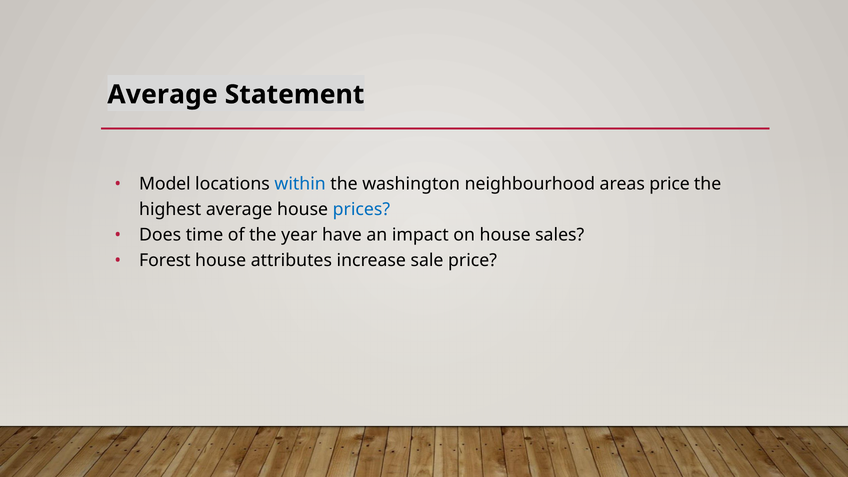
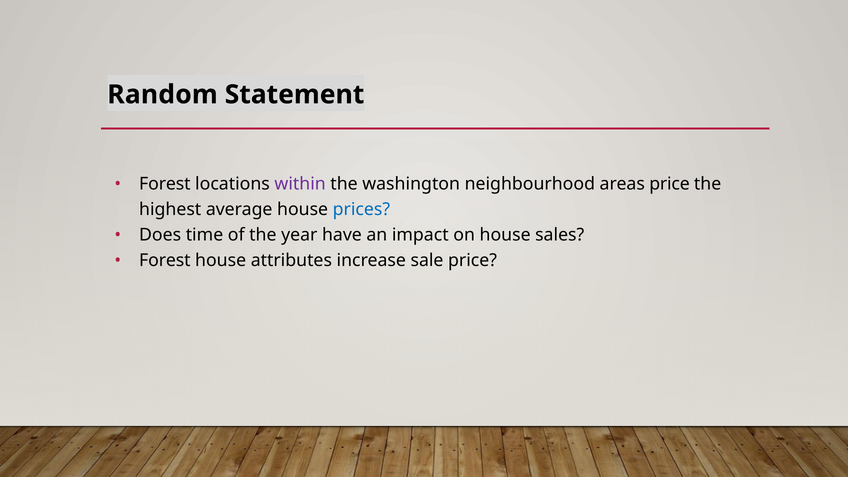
Average at (163, 95): Average -> Random
Model at (165, 184): Model -> Forest
within colour: blue -> purple
